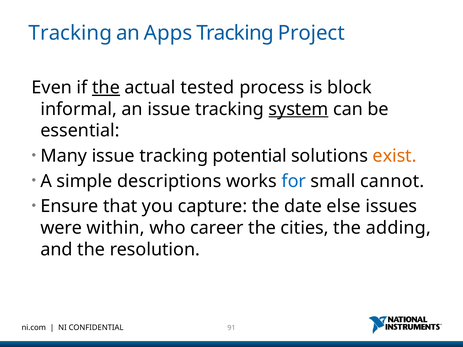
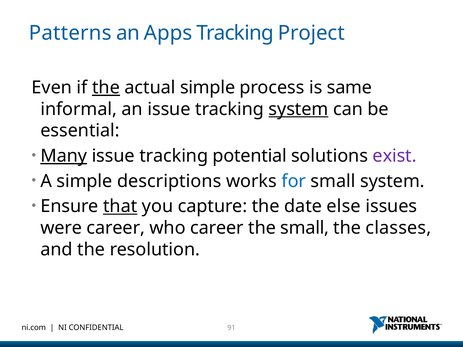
Tracking at (70, 33): Tracking -> Patterns
actual tested: tested -> simple
block: block -> same
Many underline: none -> present
exist colour: orange -> purple
small cannot: cannot -> system
that underline: none -> present
were within: within -> career
the cities: cities -> small
adding: adding -> classes
